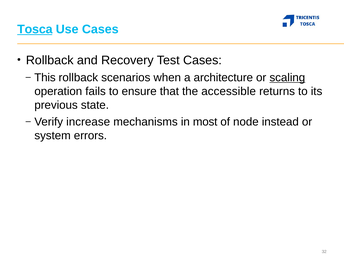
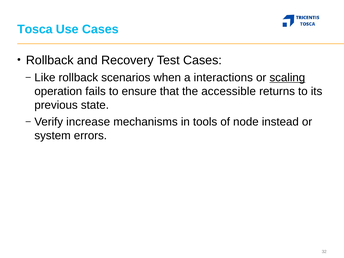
Tosca underline: present -> none
This: This -> Like
architecture: architecture -> interactions
most: most -> tools
